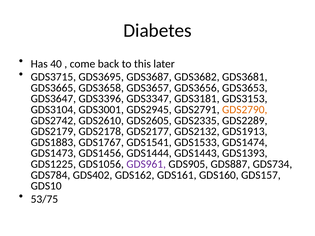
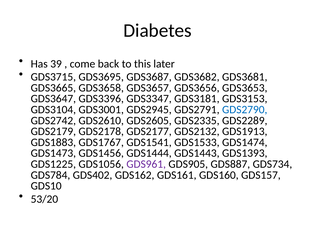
40: 40 -> 39
GDS2790 colour: orange -> blue
53/75: 53/75 -> 53/20
